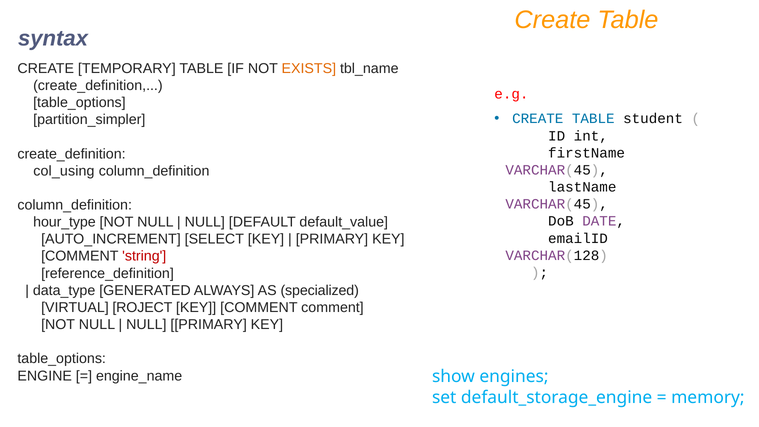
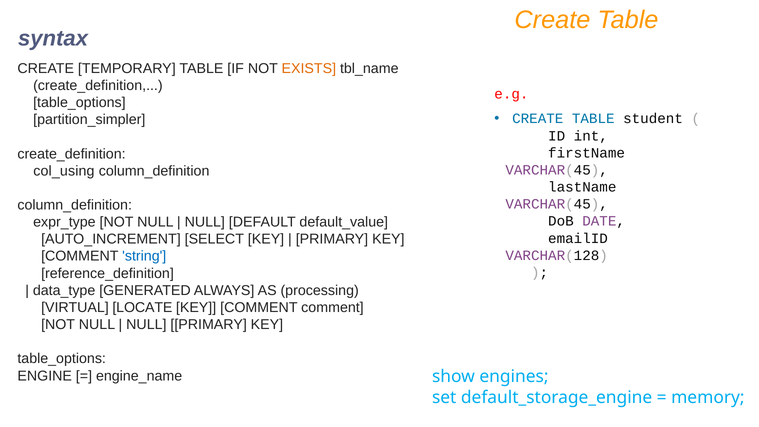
hour_type: hour_type -> expr_type
string colour: red -> blue
specialized: specialized -> processing
ROJECT: ROJECT -> LOCATE
